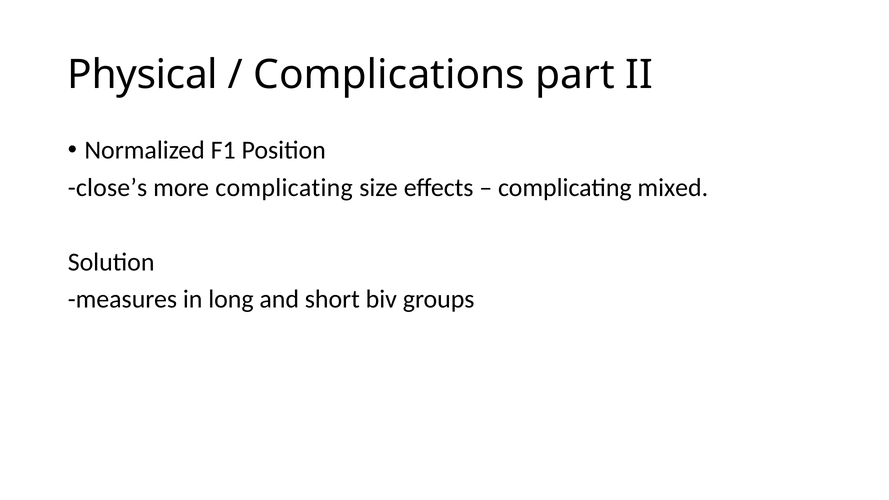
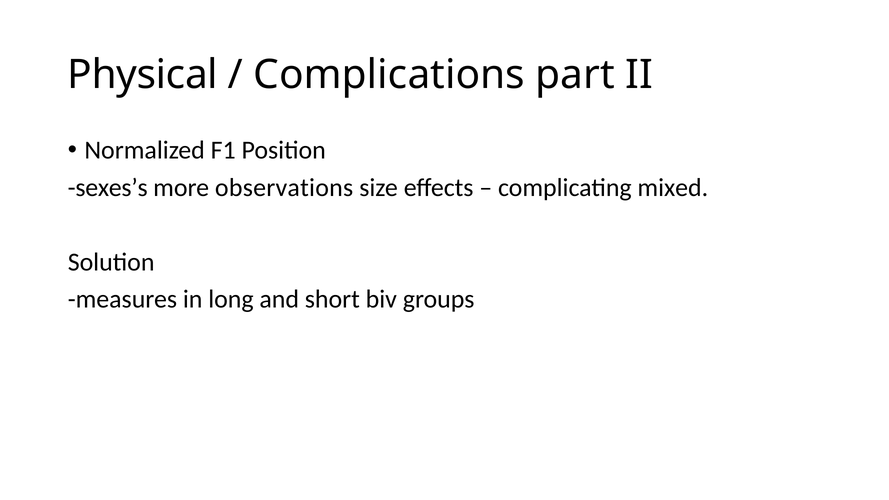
close’s: close’s -> sexes’s
more complicating: complicating -> observations
